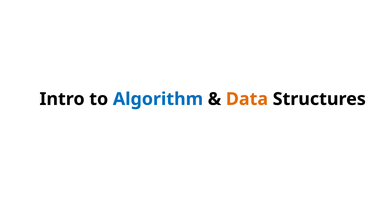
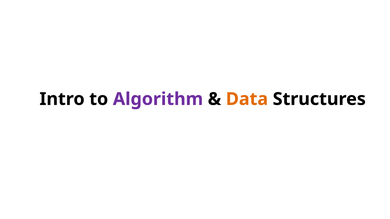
Algorithm colour: blue -> purple
